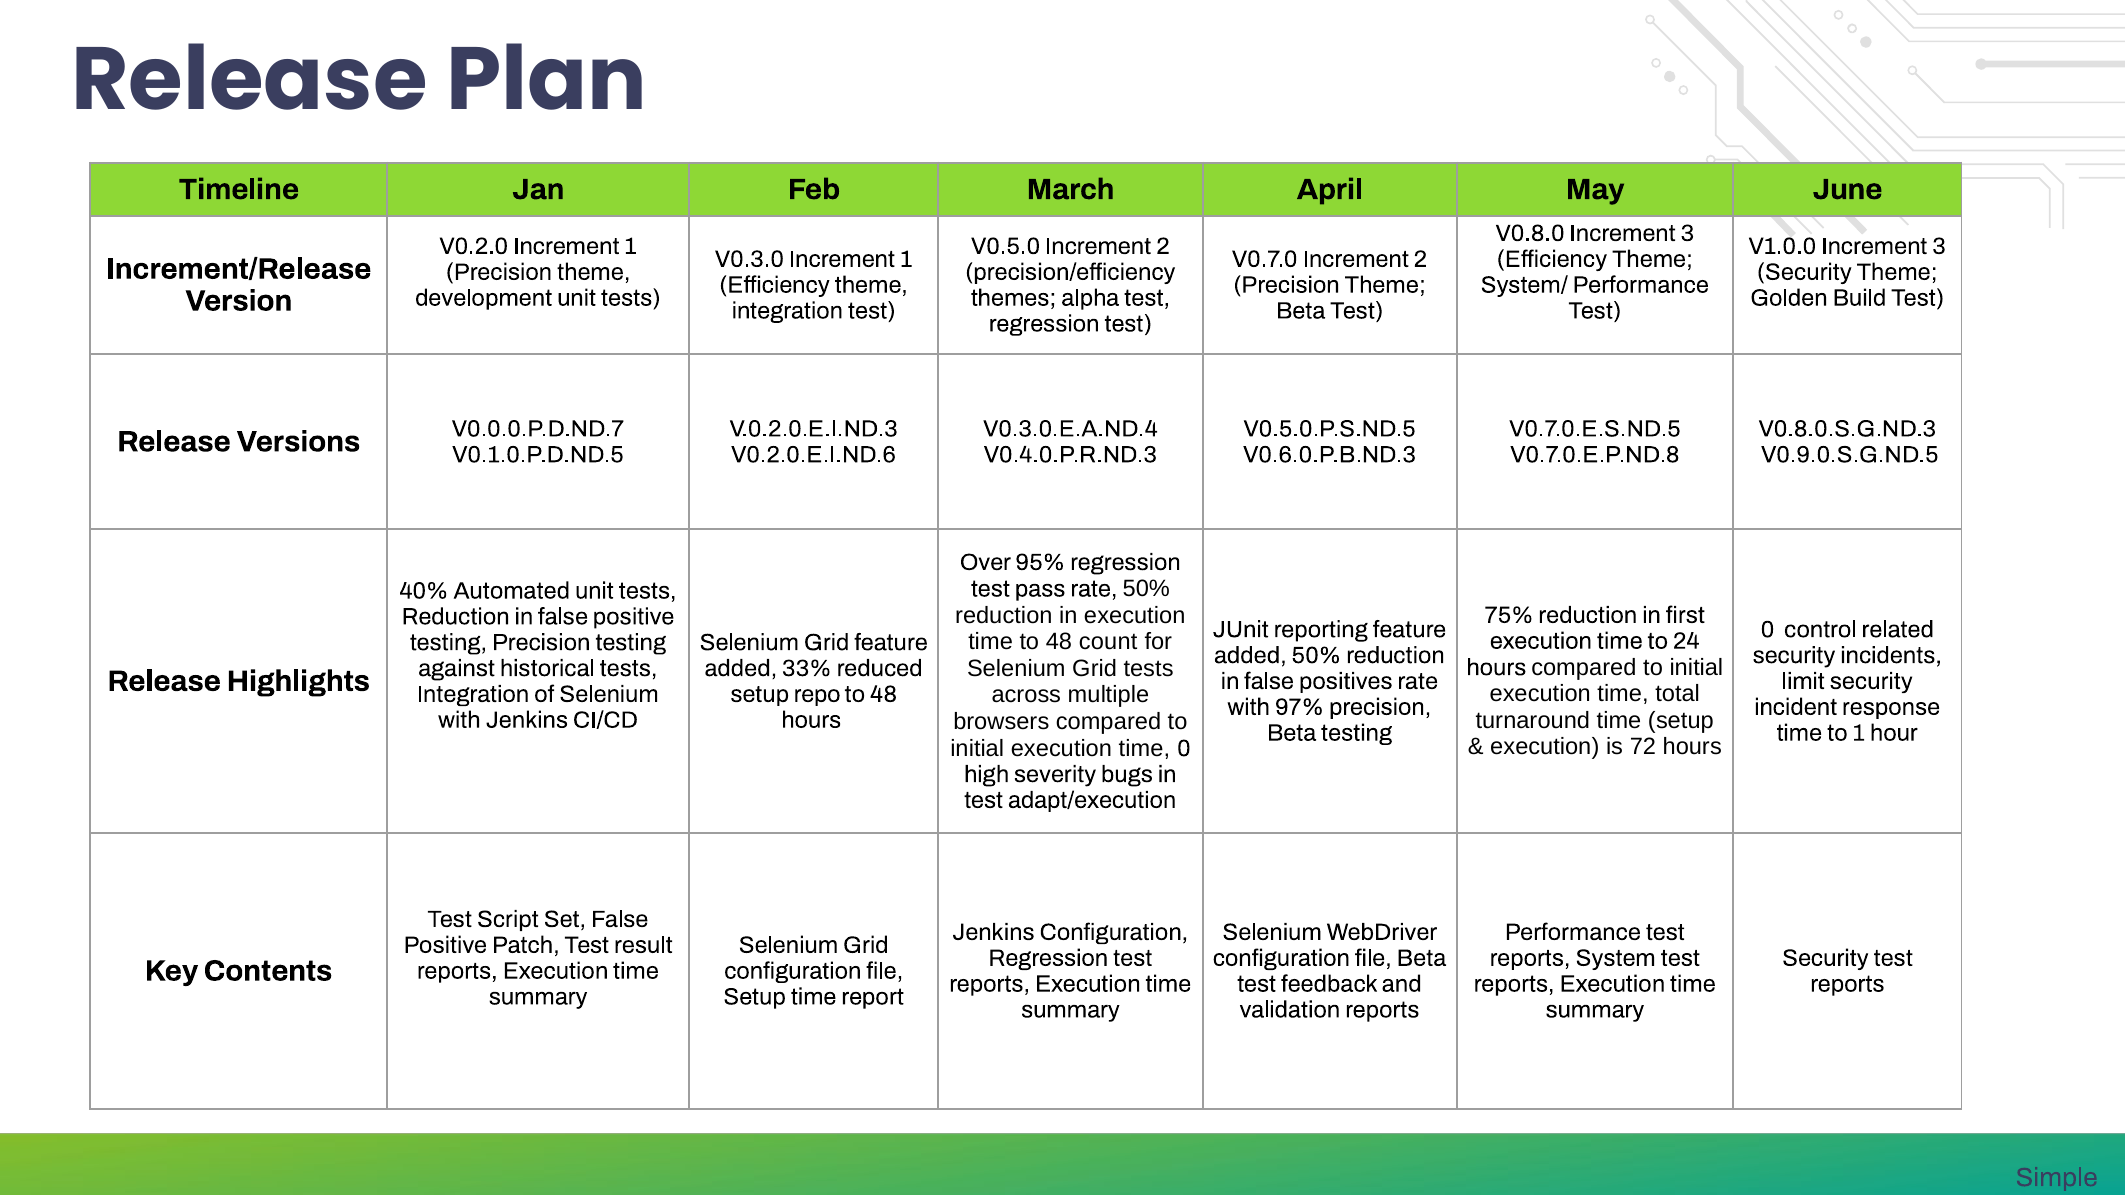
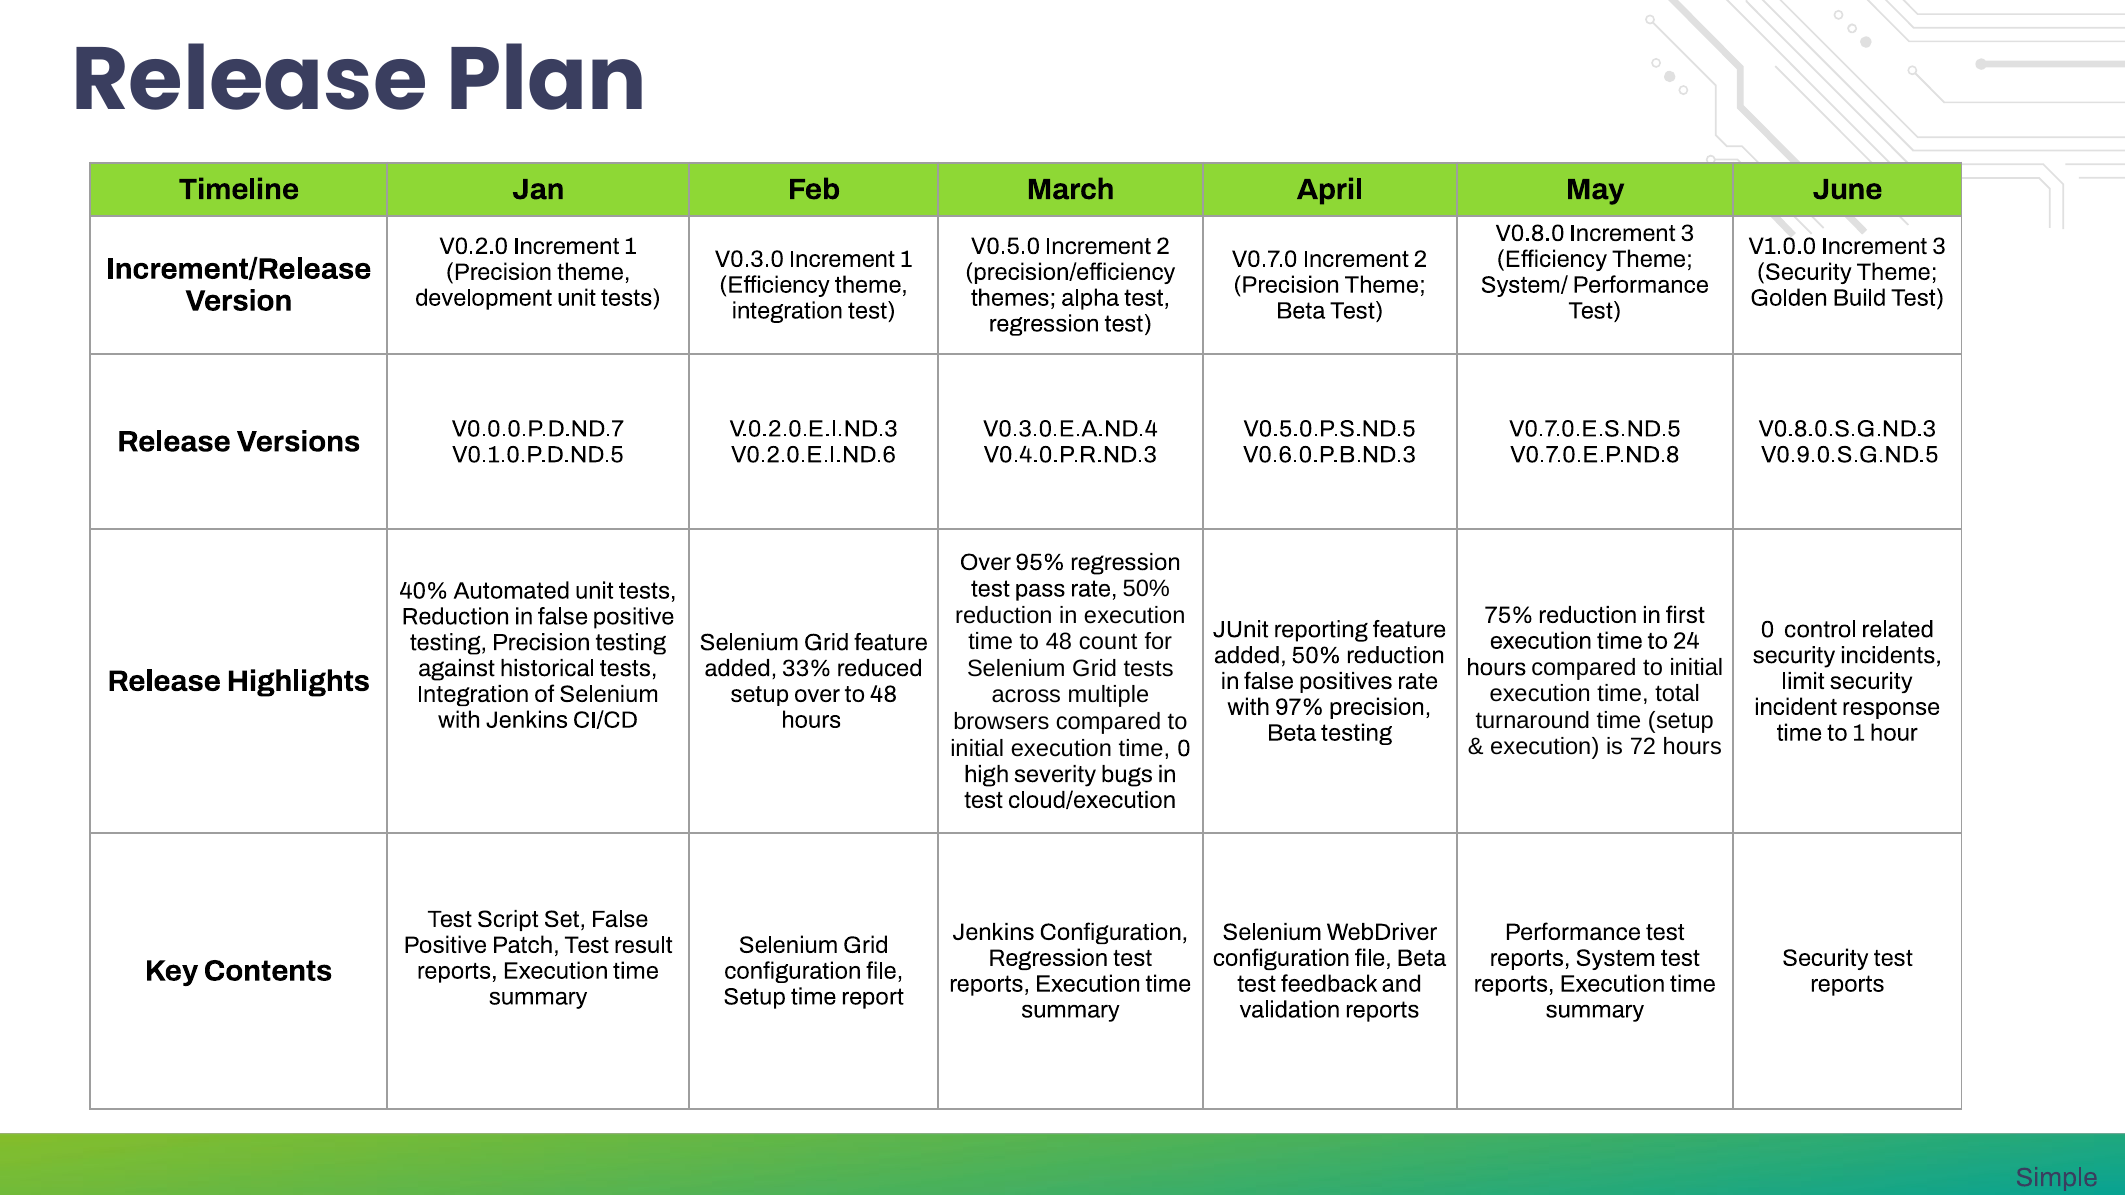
setup repo: repo -> over
adapt/execution: adapt/execution -> cloud/execution
